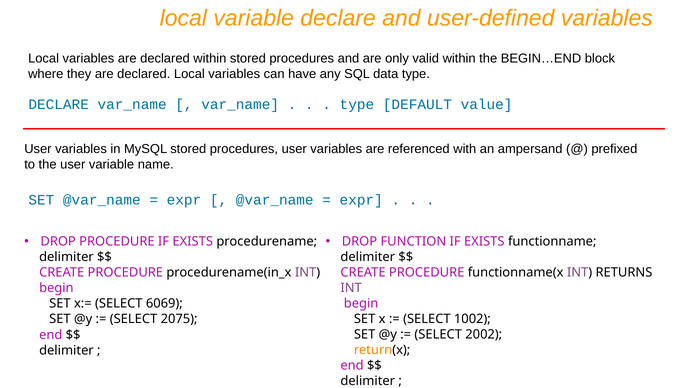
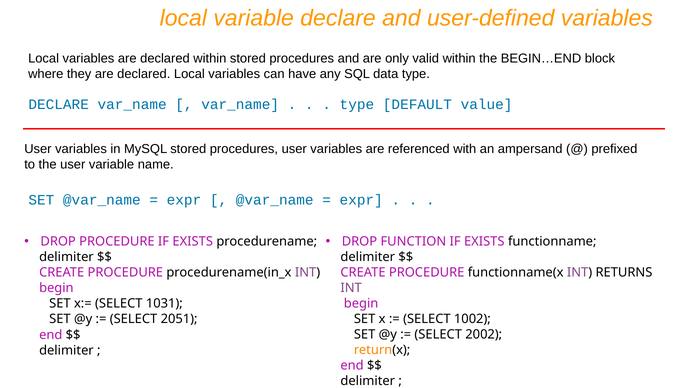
6069: 6069 -> 1031
2075: 2075 -> 2051
